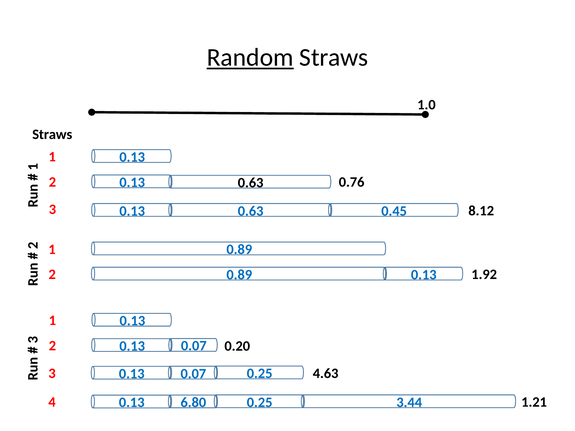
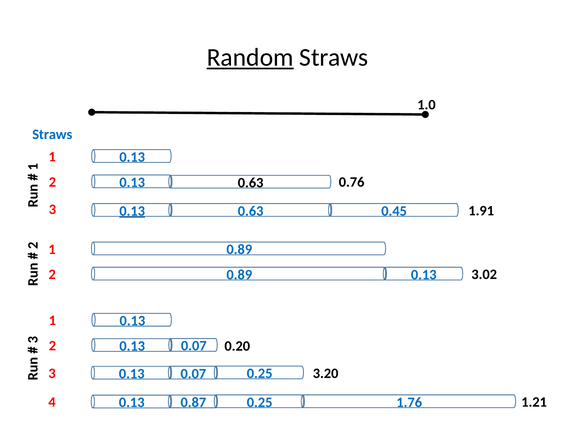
Straws at (52, 135) colour: black -> blue
0.13 at (132, 211) underline: none -> present
8.12: 8.12 -> 1.91
1.92: 1.92 -> 3.02
4.63: 4.63 -> 3.20
3.44: 3.44 -> 1.76
6.80: 6.80 -> 0.87
